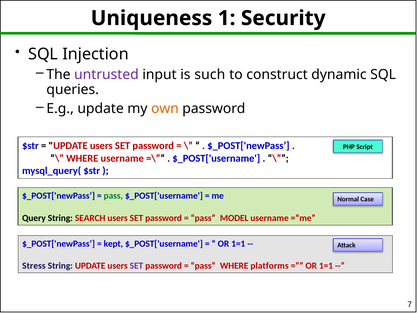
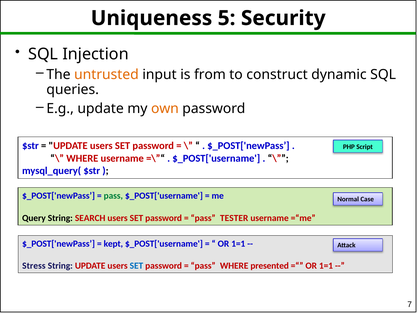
1: 1 -> 5
untrusted colour: purple -> orange
such: such -> from
MODEL: MODEL -> TESTER
SET at (136, 266) colour: purple -> blue
platforms: platforms -> presented
